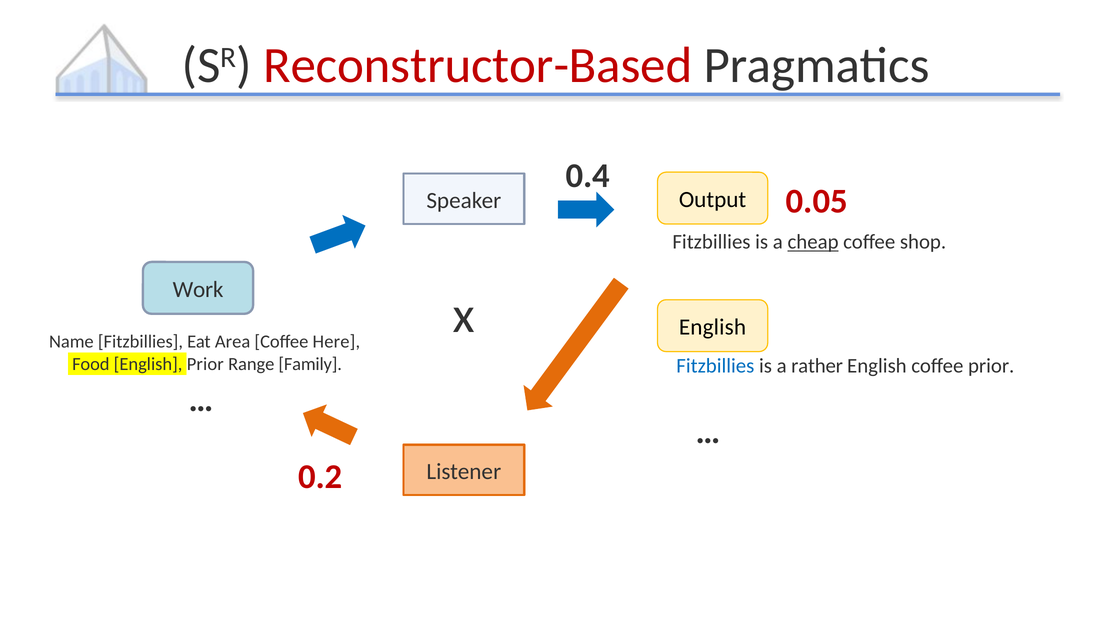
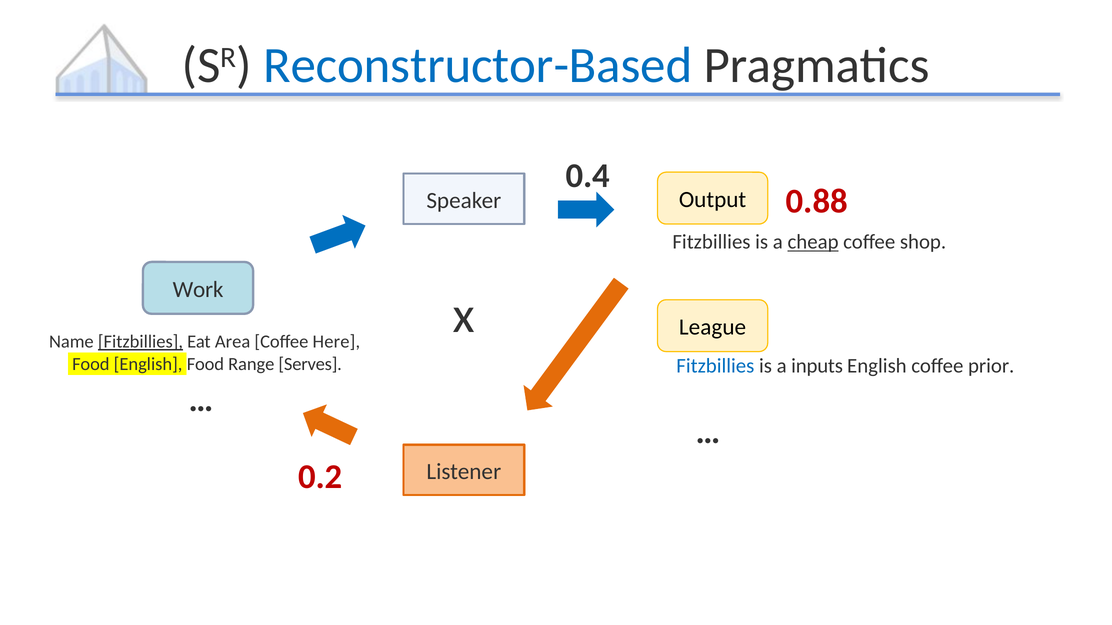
Reconstructor-Based colour: red -> blue
0.05: 0.05 -> 0.88
English at (712, 328): English -> League
Fitzbillies at (140, 342) underline: none -> present
English Prior: Prior -> Food
Family: Family -> Serves
rather: rather -> inputs
